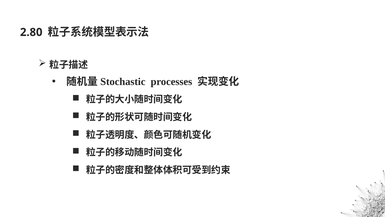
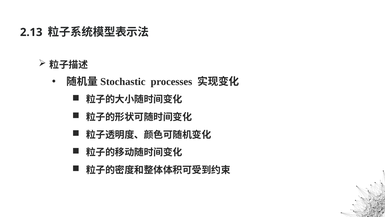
2.80: 2.80 -> 2.13
